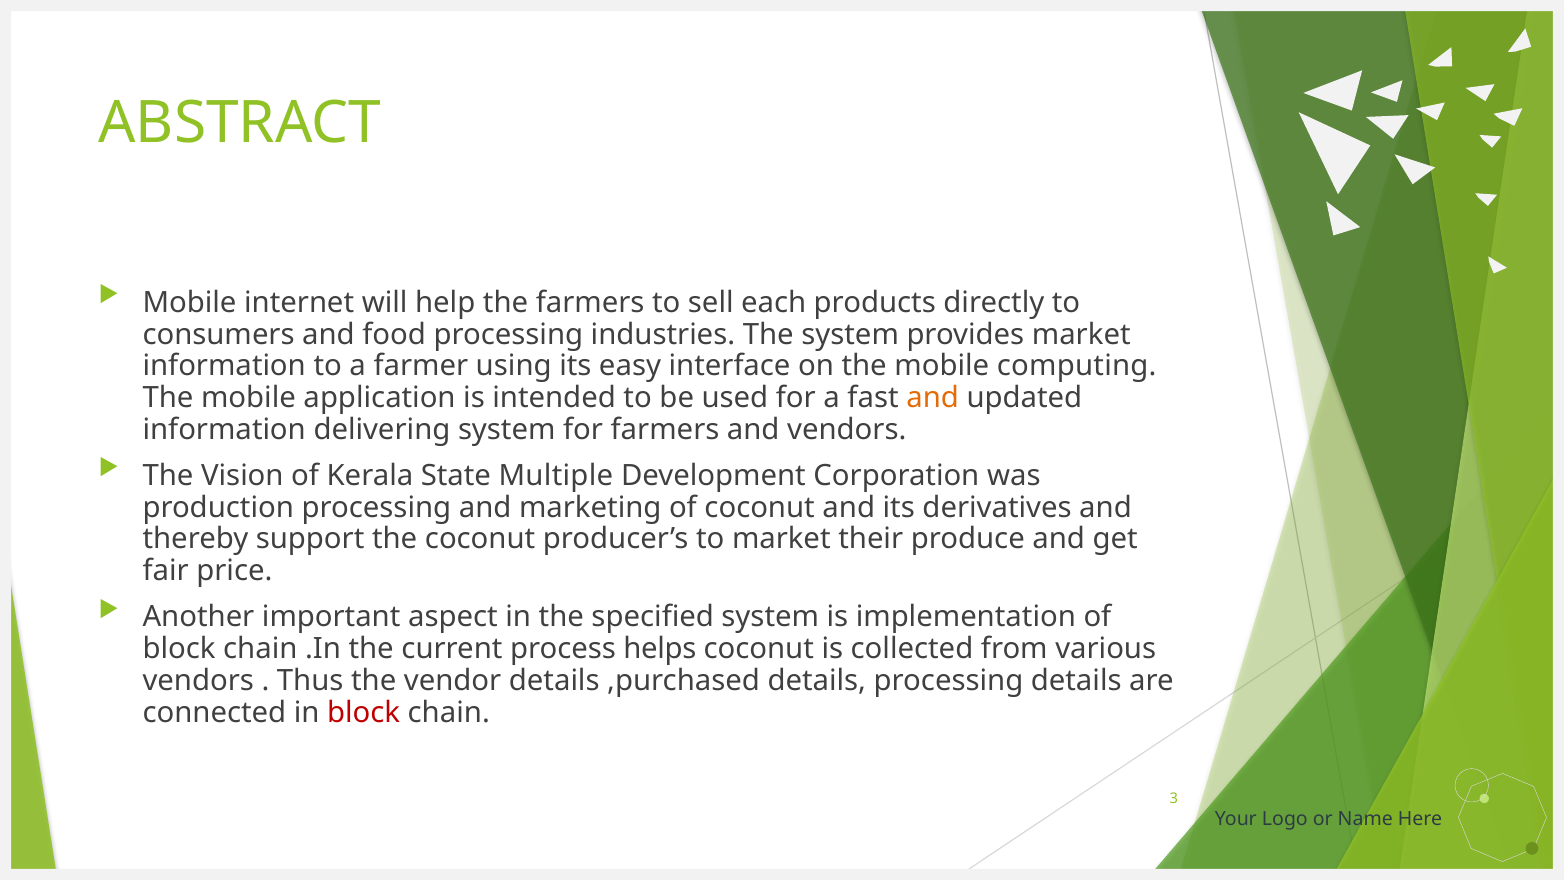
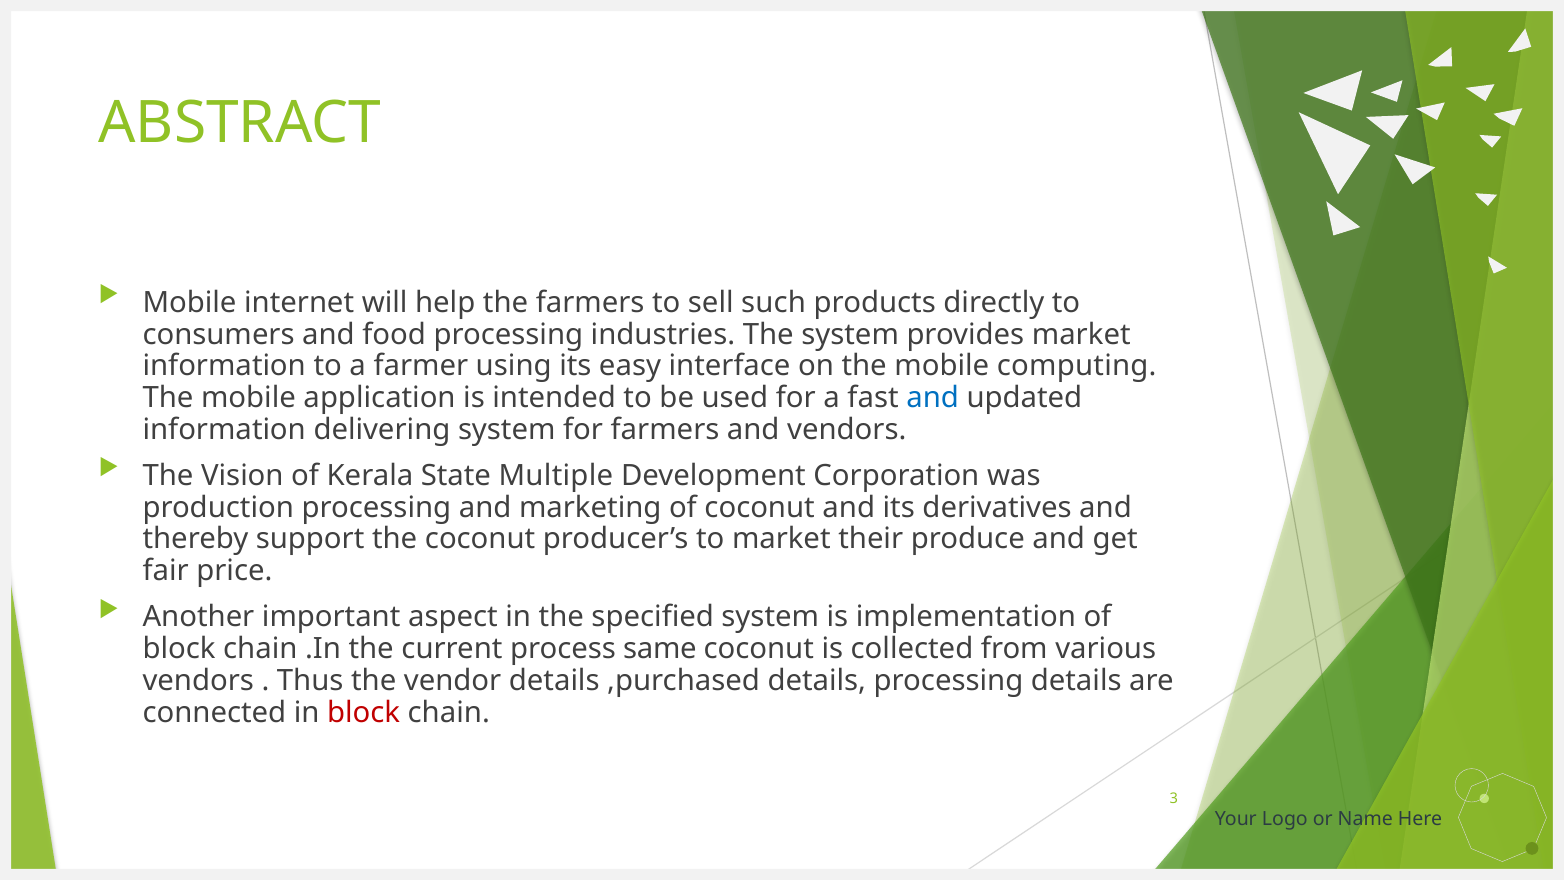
each: each -> such
and at (933, 398) colour: orange -> blue
helps: helps -> same
